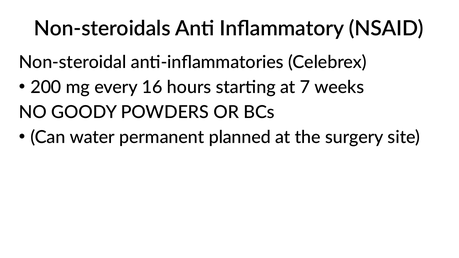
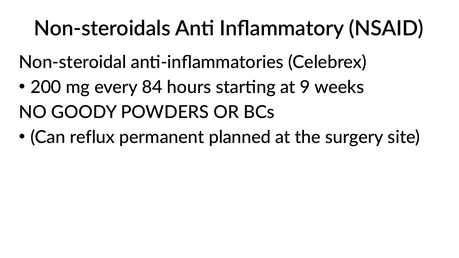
16: 16 -> 84
7: 7 -> 9
water: water -> reflux
